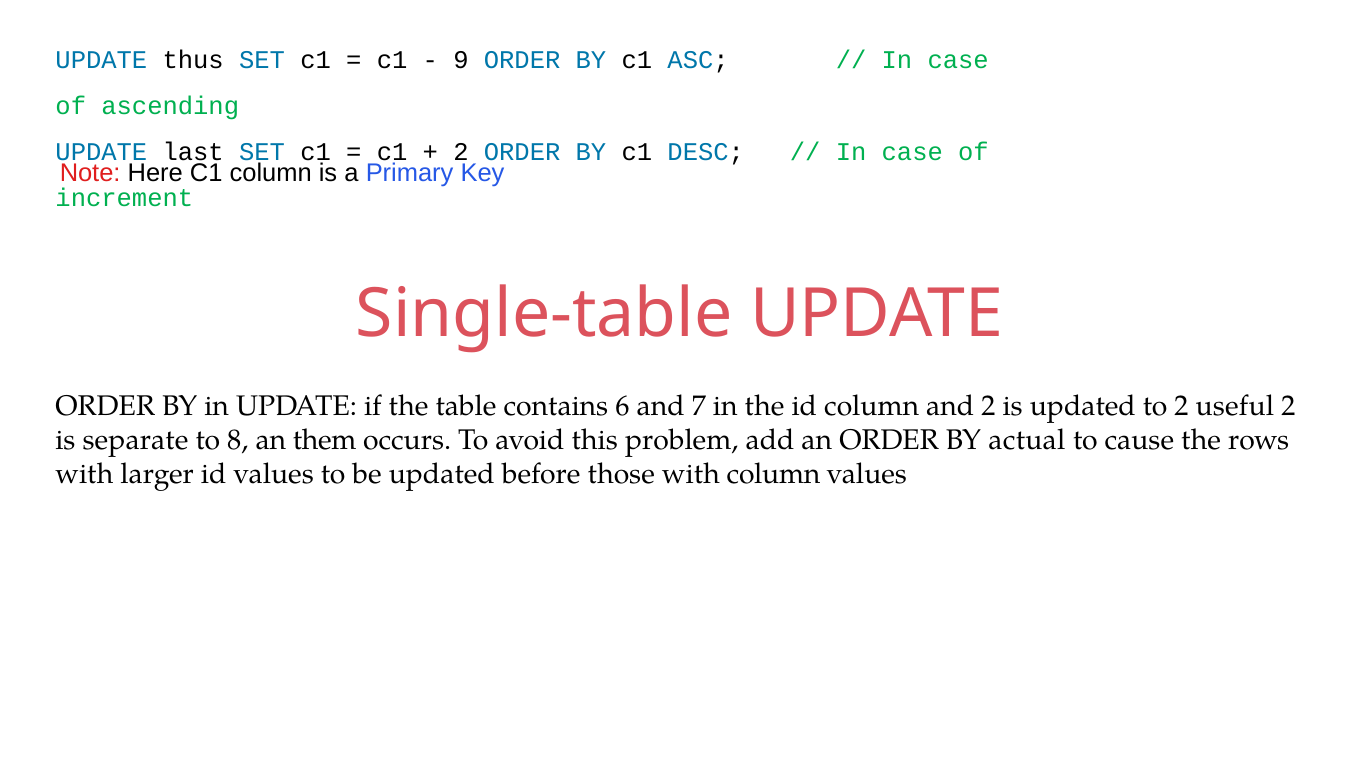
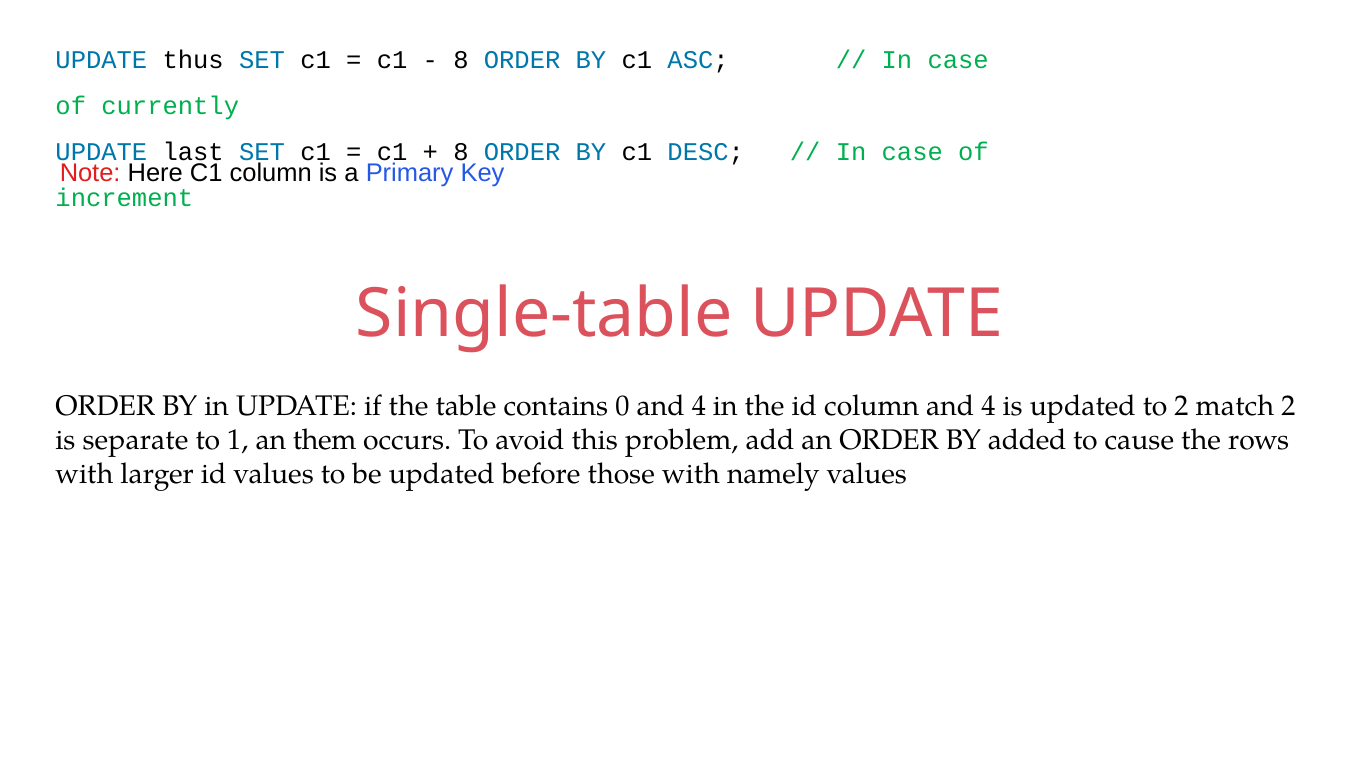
9 at (461, 60): 9 -> 8
ascending: ascending -> currently
2 at (461, 152): 2 -> 8
6: 6 -> 0
7 at (699, 407): 7 -> 4
column and 2: 2 -> 4
useful: useful -> match
8: 8 -> 1
actual: actual -> added
with column: column -> namely
